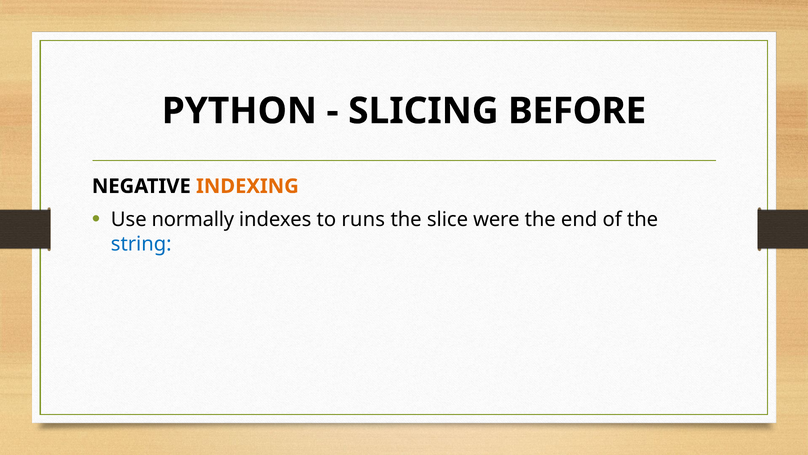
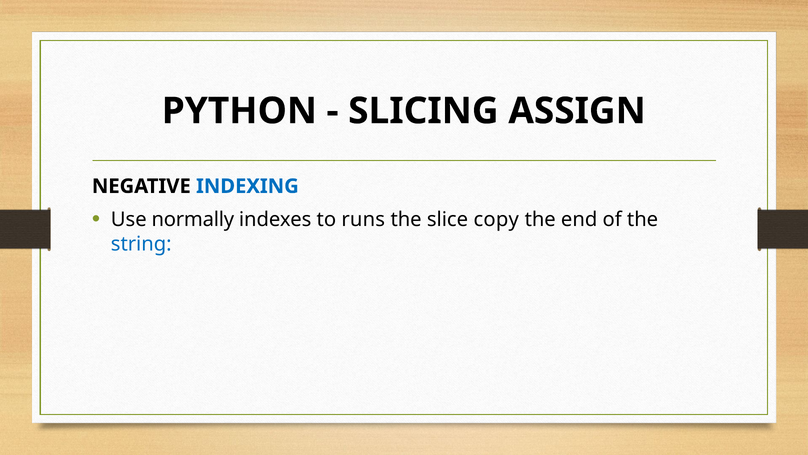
BEFORE: BEFORE -> ASSIGN
INDEXING colour: orange -> blue
were: were -> copy
